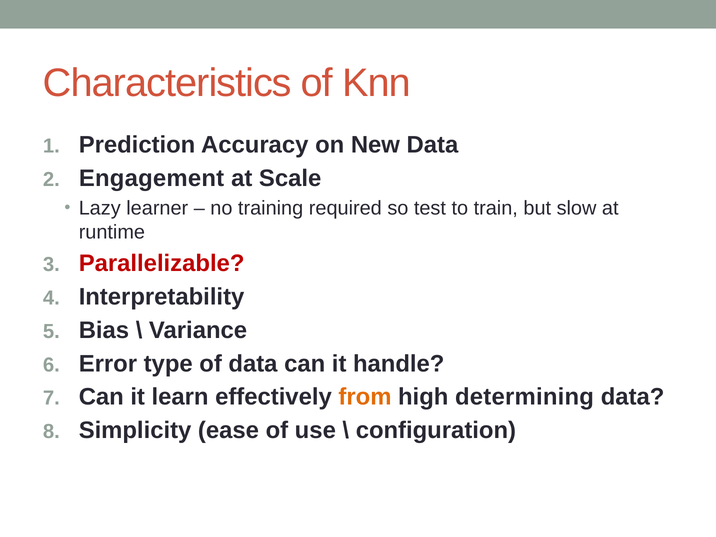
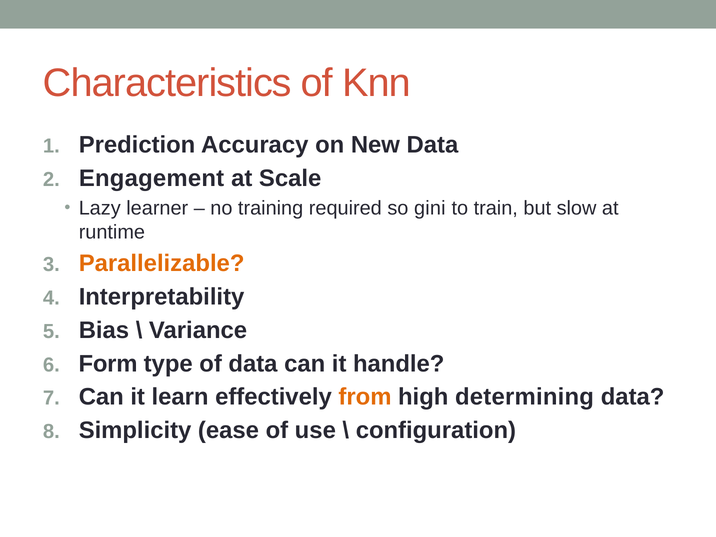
test: test -> gini
Parallelizable colour: red -> orange
Error: Error -> Form
